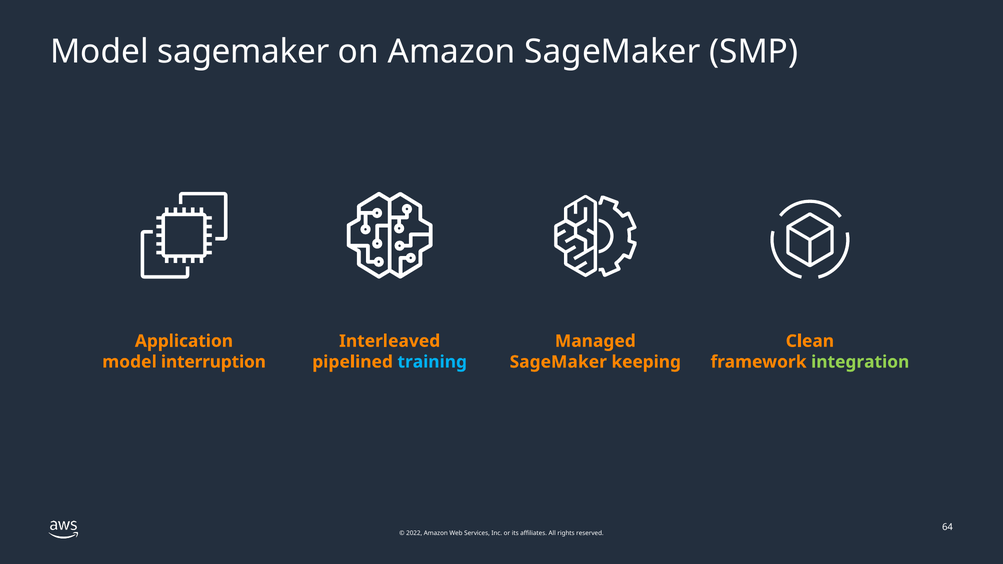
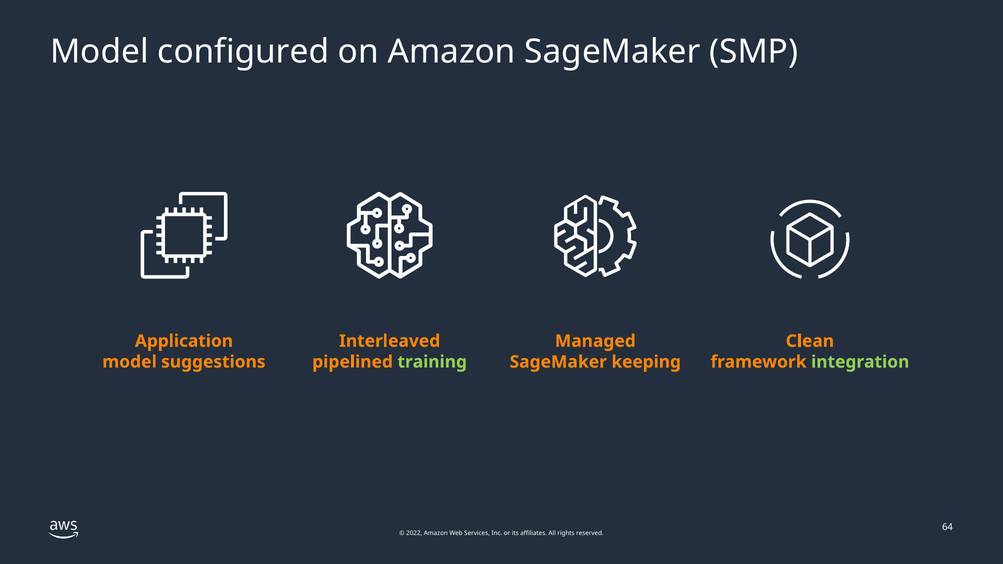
Model sagemaker: sagemaker -> configured
interruption: interruption -> suggestions
training colour: light blue -> light green
